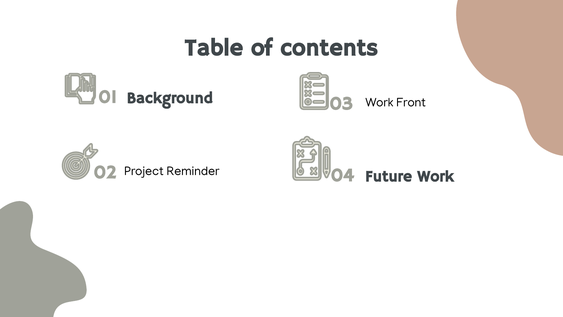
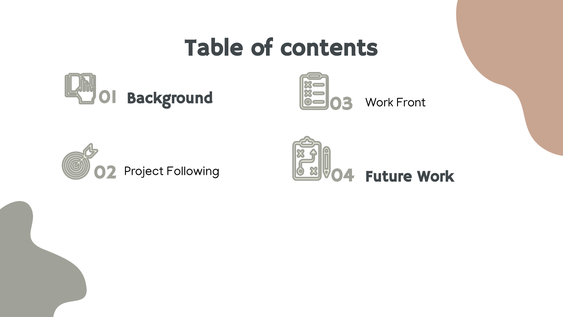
Reminder: Reminder -> Following
